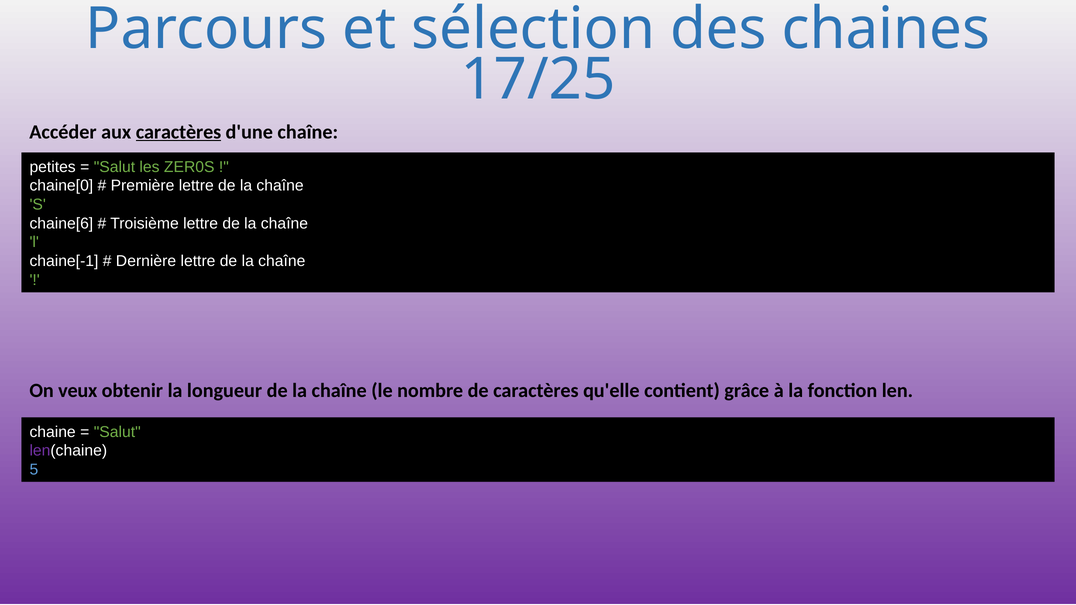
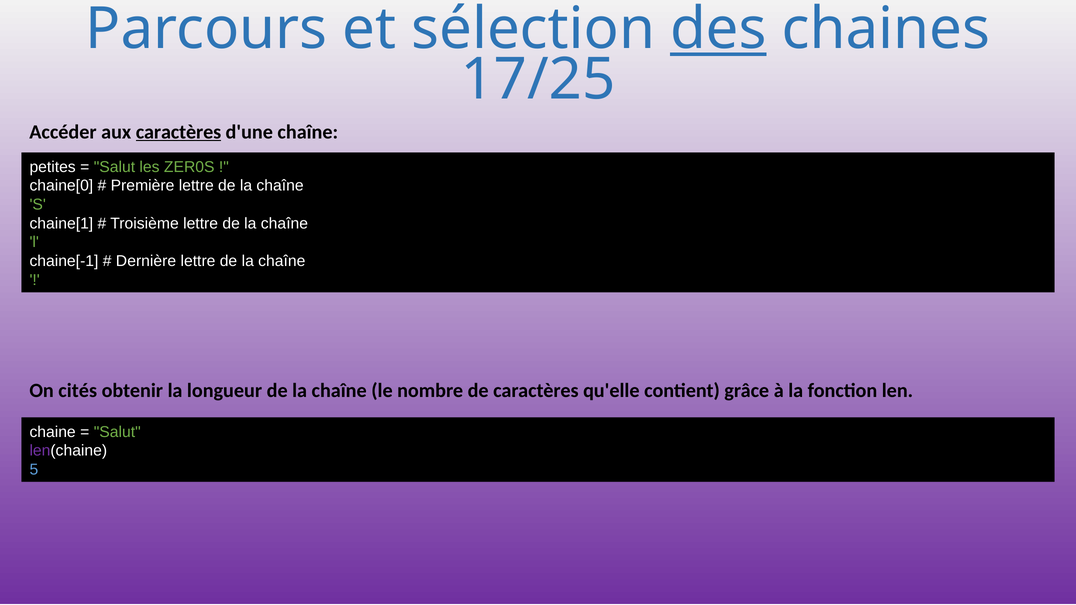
des underline: none -> present
chaine[6: chaine[6 -> chaine[1
veux: veux -> cités
